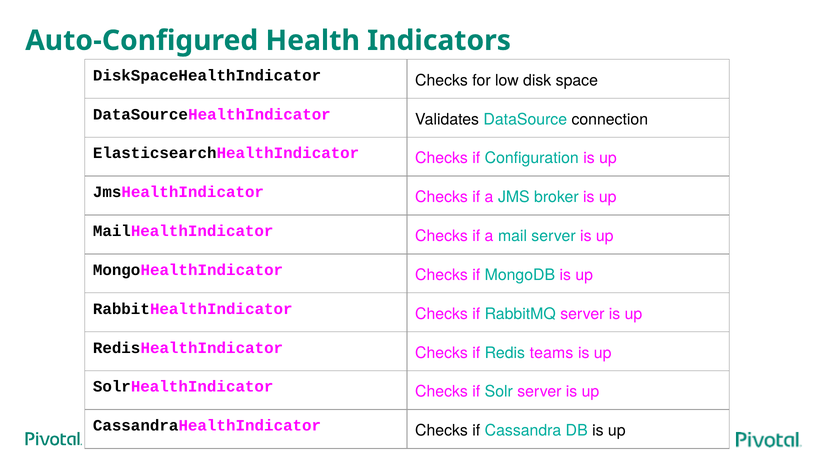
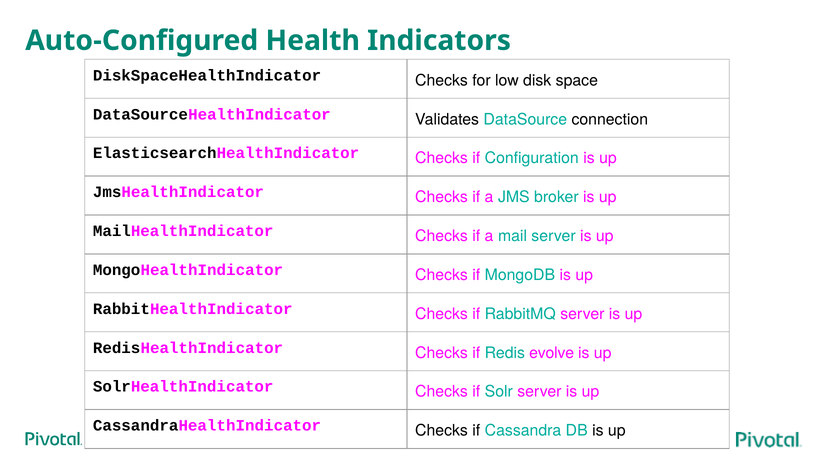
teams: teams -> evolve
